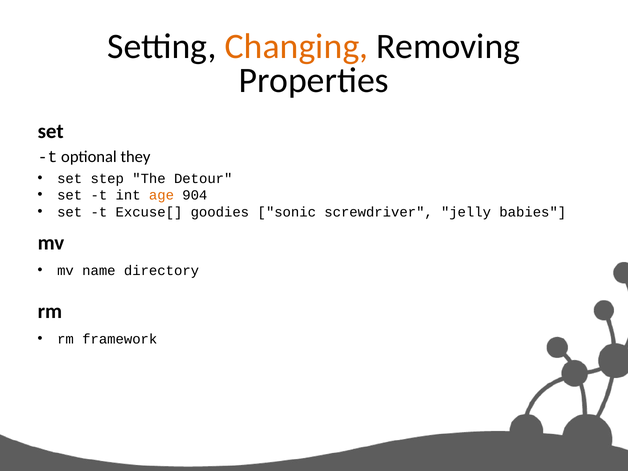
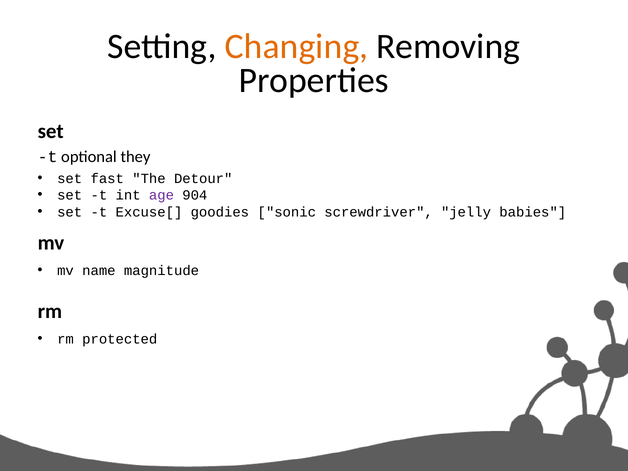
step: step -> fast
age colour: orange -> purple
directory: directory -> magnitude
framework: framework -> protected
